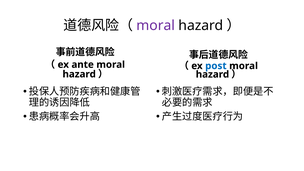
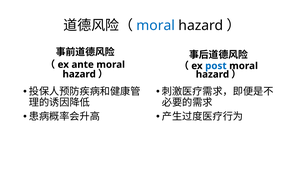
moral at (156, 26) colour: purple -> blue
